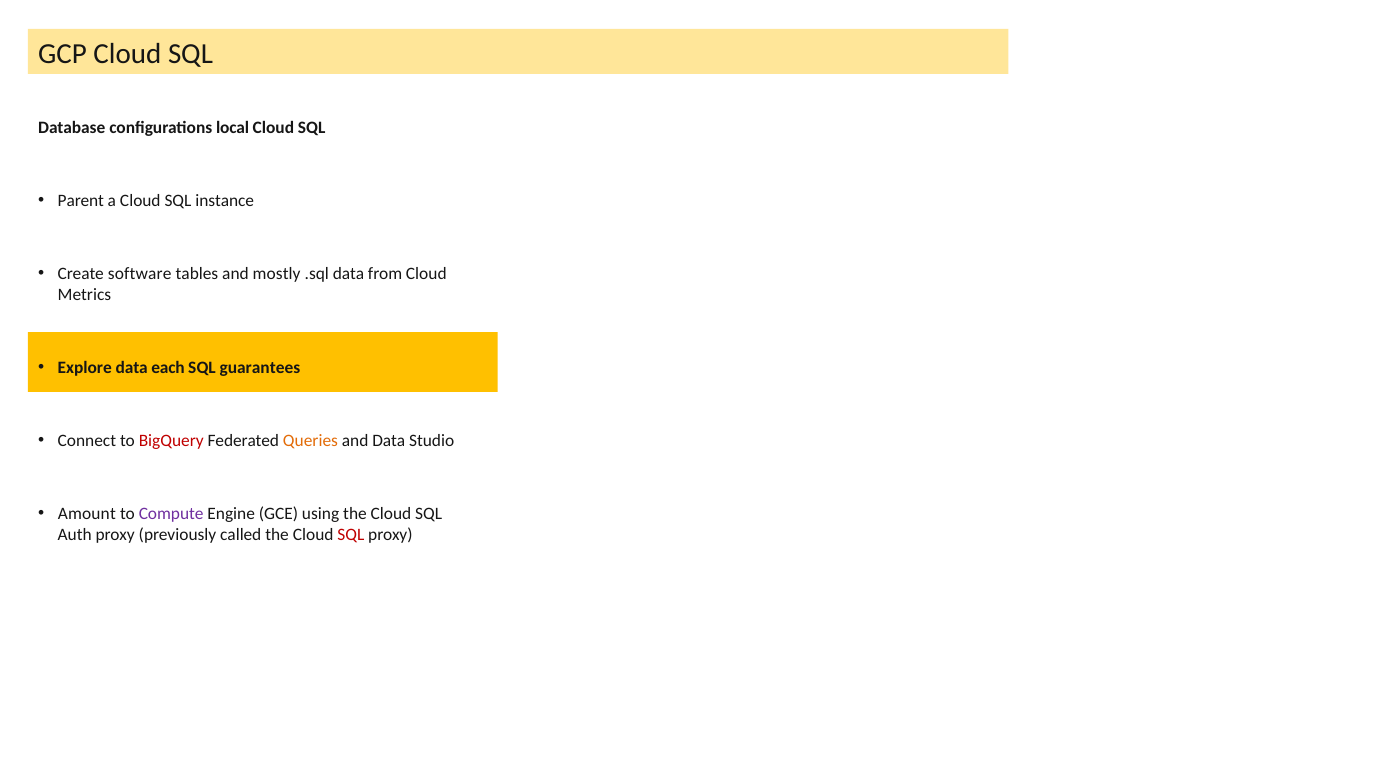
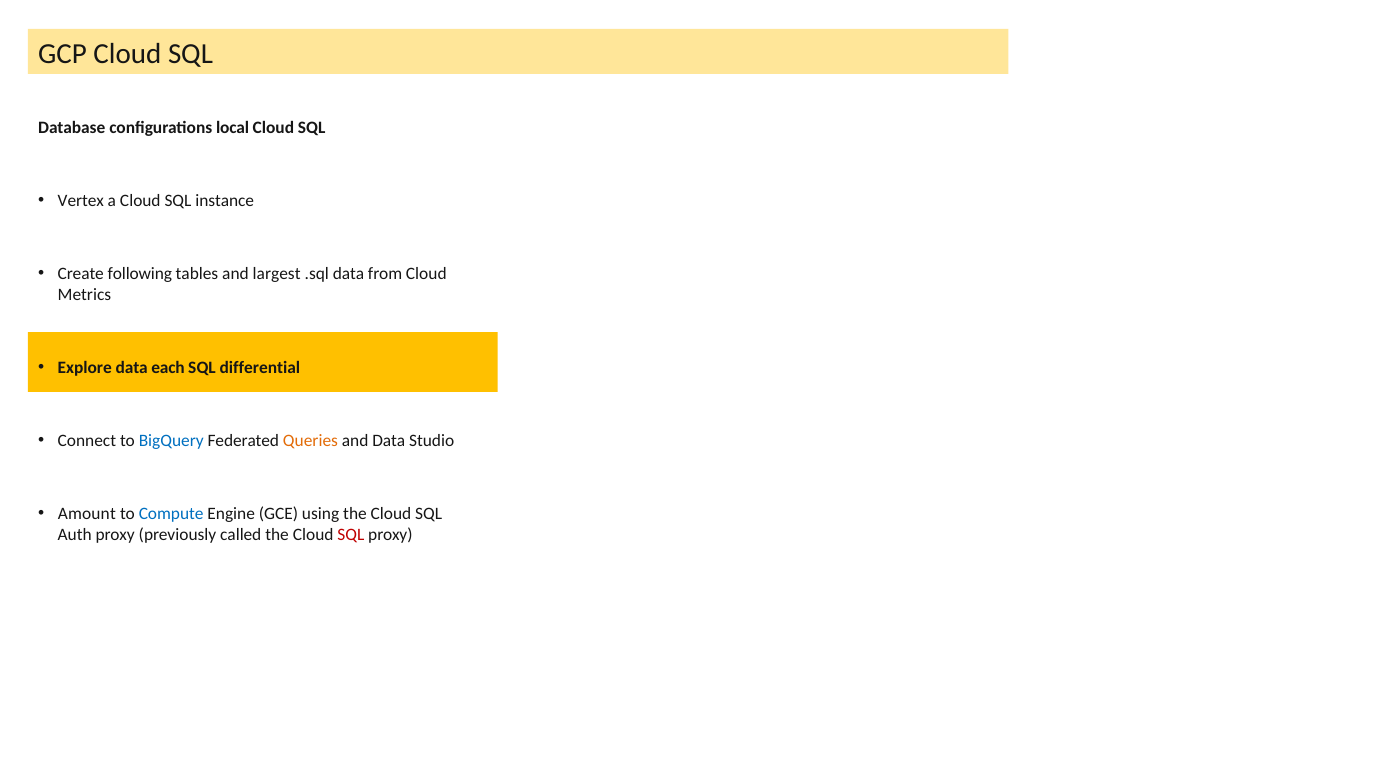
Parent: Parent -> Vertex
software: software -> following
mostly: mostly -> largest
guarantees: guarantees -> differential
BigQuery colour: red -> blue
Compute colour: purple -> blue
